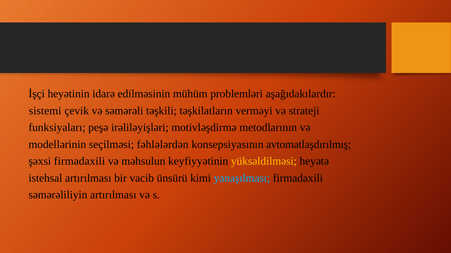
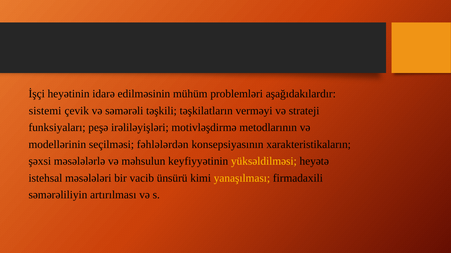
avtomatlaşdırılmış: avtomatlaşdırılmış -> xarakteristikaların
şəxsi firmadaxili: firmadaxili -> məsələlərlə
istehsal artırılması: artırılması -> məsələləri
yanaşılması colour: light blue -> yellow
